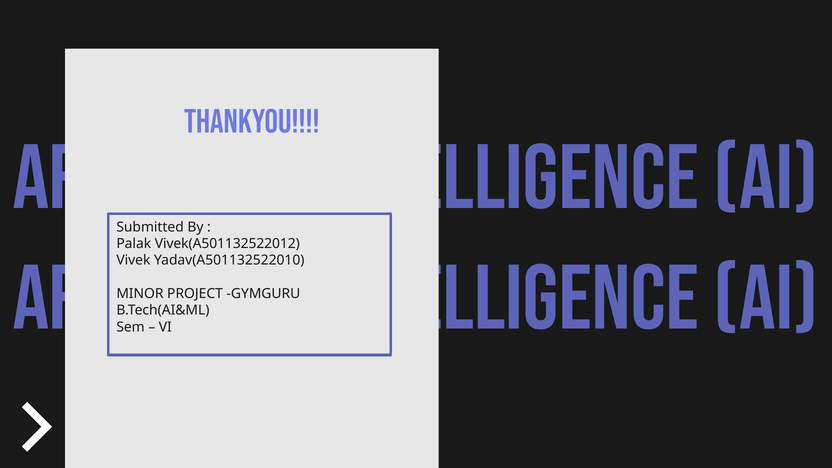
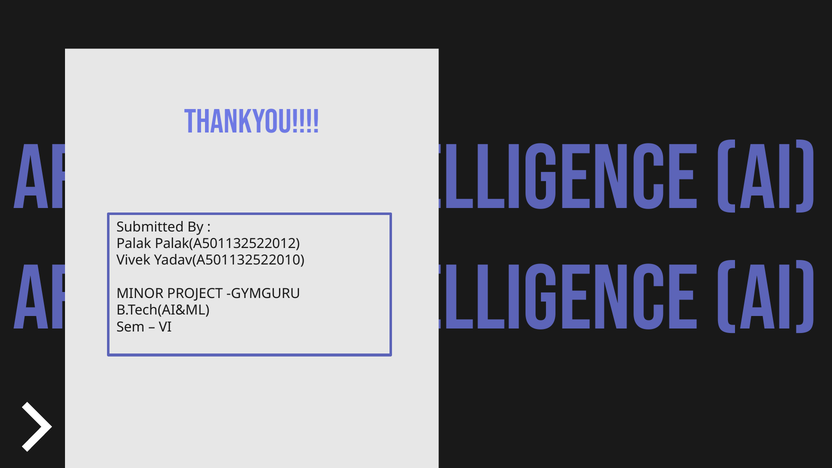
Vivek(A501132522012: Vivek(A501132522012 -> Palak(A501132522012
